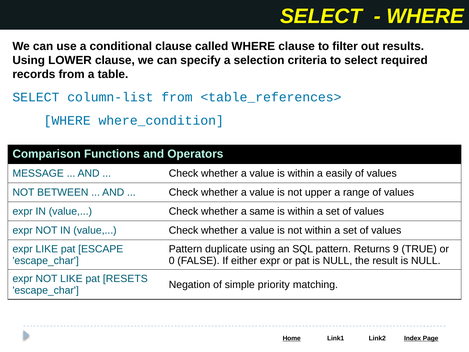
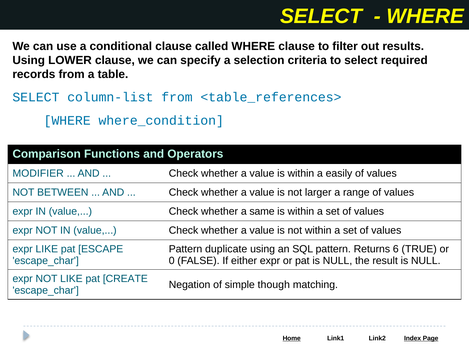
MESSAGE: MESSAGE -> MODIFIER
upper: upper -> larger
9: 9 -> 6
RESETS: RESETS -> CREATE
priority: priority -> though
